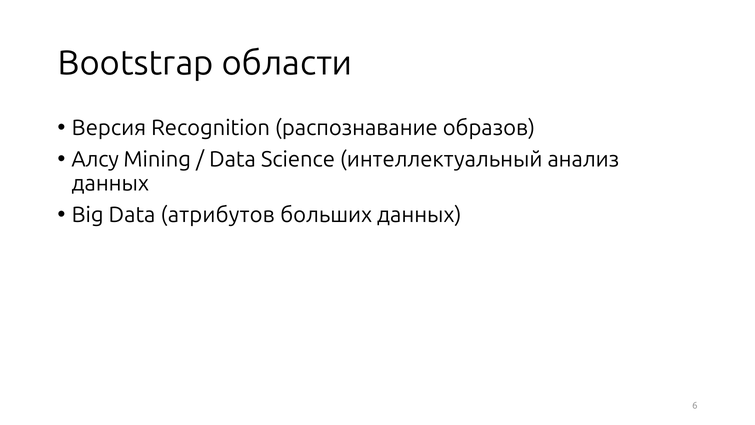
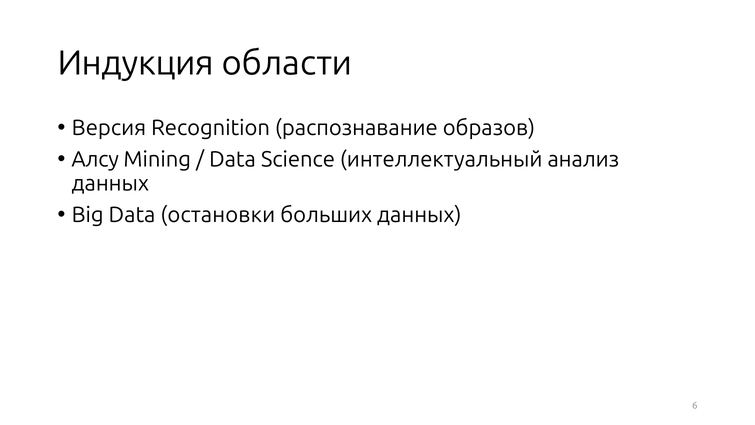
Bootstrap: Bootstrap -> Индукция
атрибутов: атрибутов -> остановки
